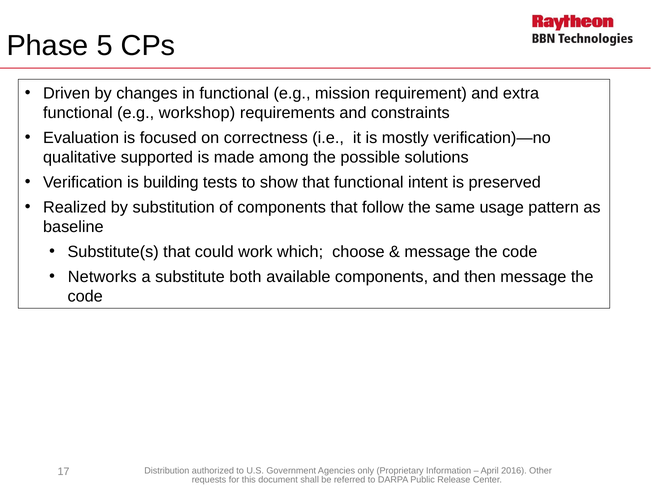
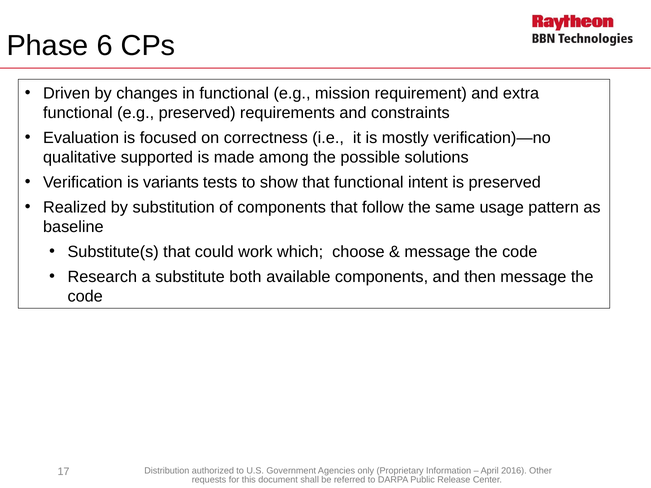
5: 5 -> 6
e.g workshop: workshop -> preserved
building: building -> variants
Networks: Networks -> Research
